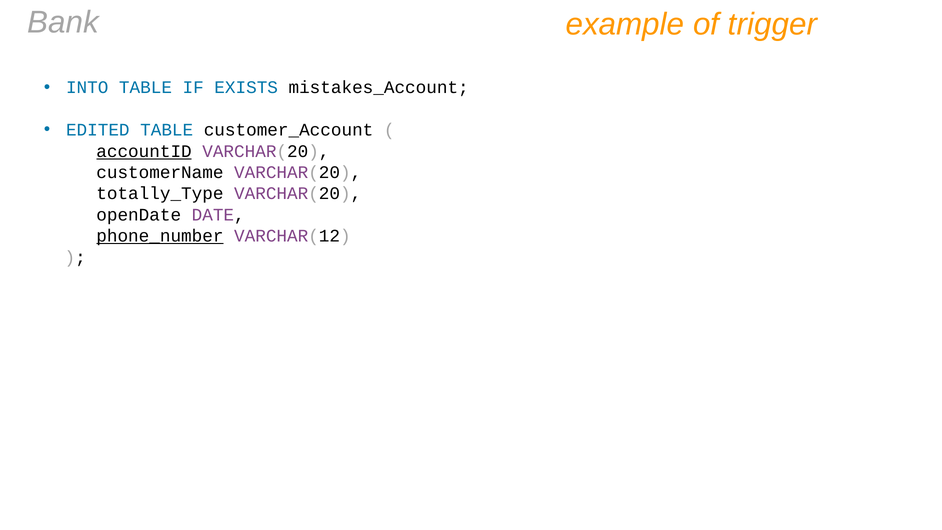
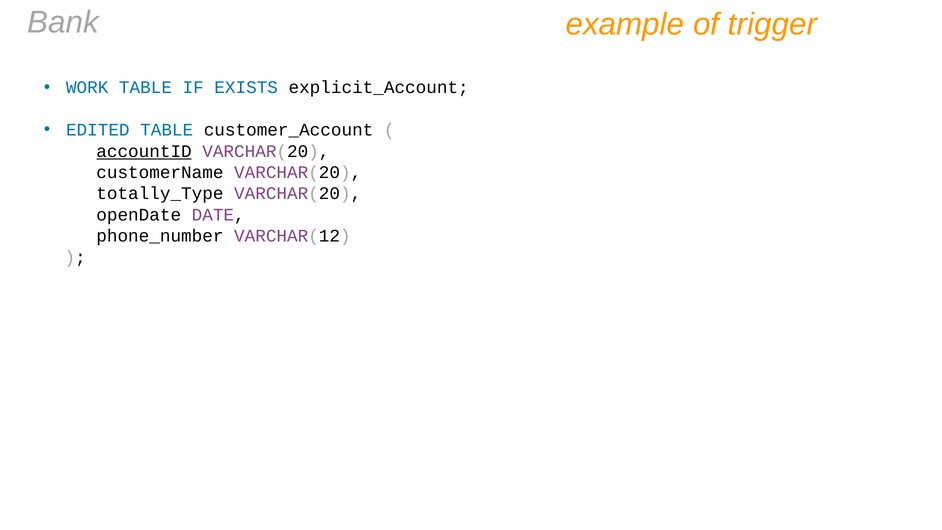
INTO: INTO -> WORK
mistakes_Account: mistakes_Account -> explicit_Account
phone_number underline: present -> none
